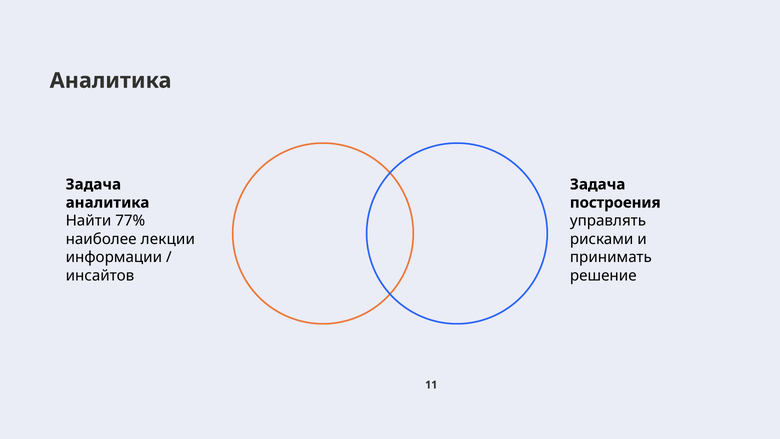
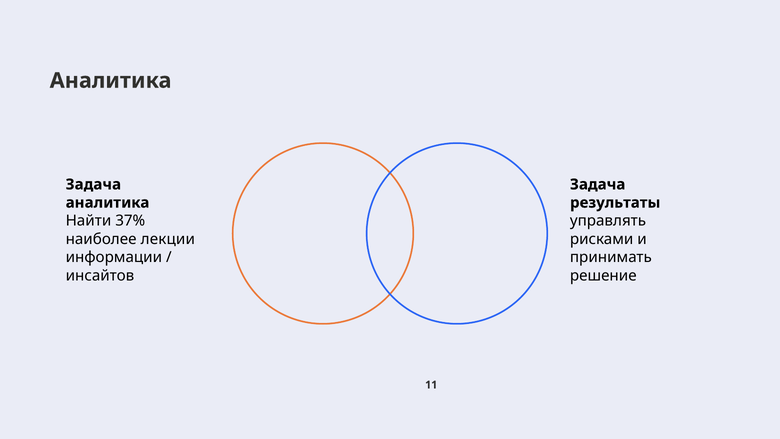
построения: построения -> результаты
77%: 77% -> 37%
